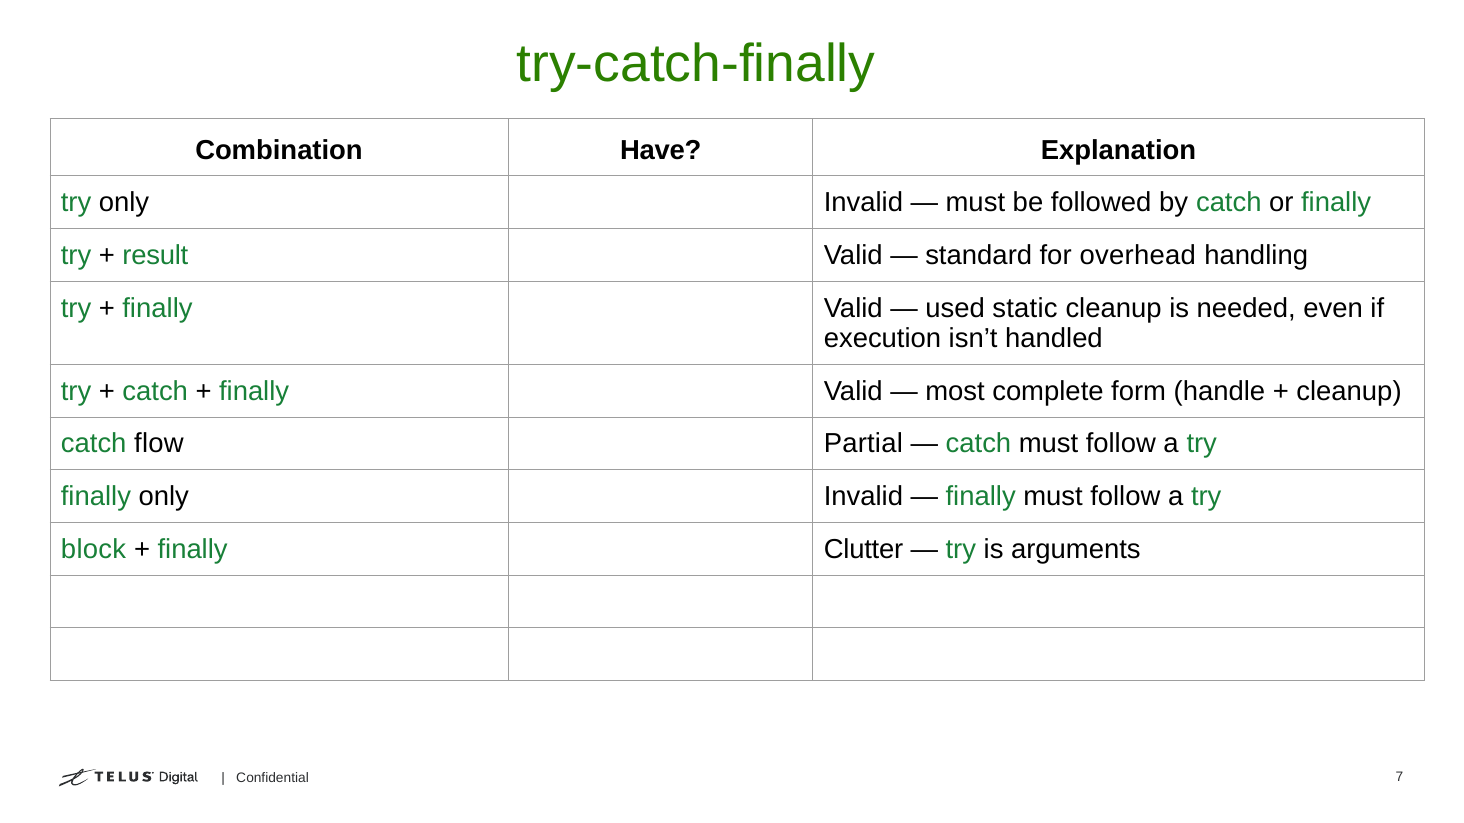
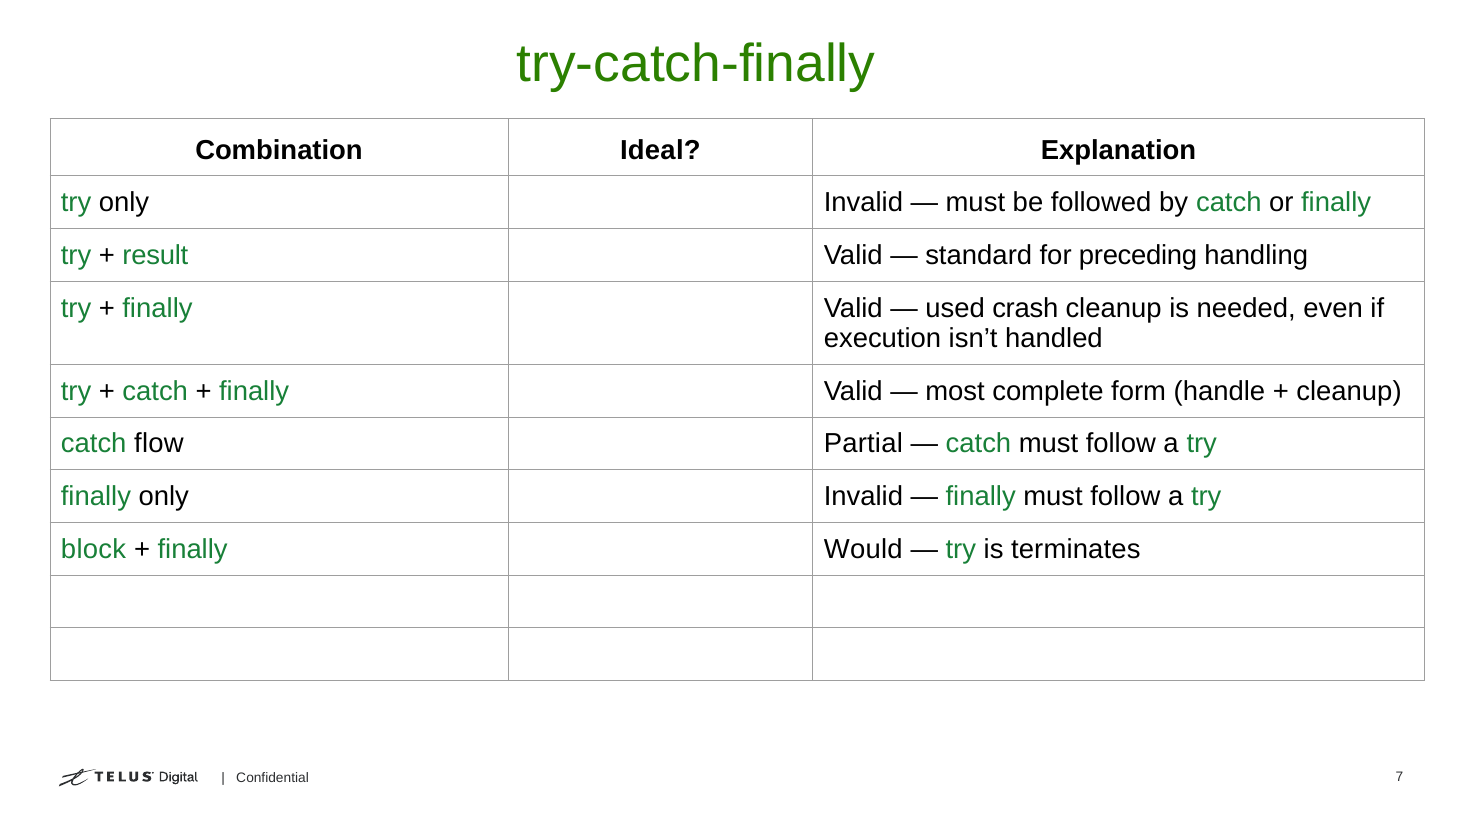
Have: Have -> Ideal
overhead: overhead -> preceding
static: static -> crash
Clutter: Clutter -> Would
arguments: arguments -> terminates
